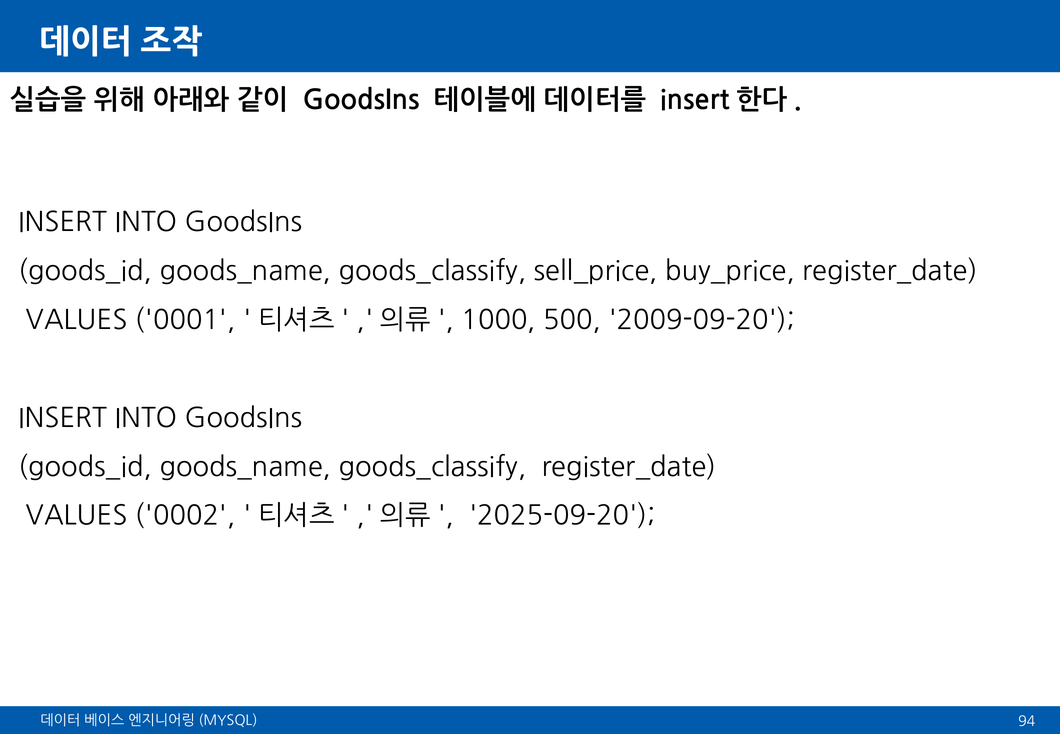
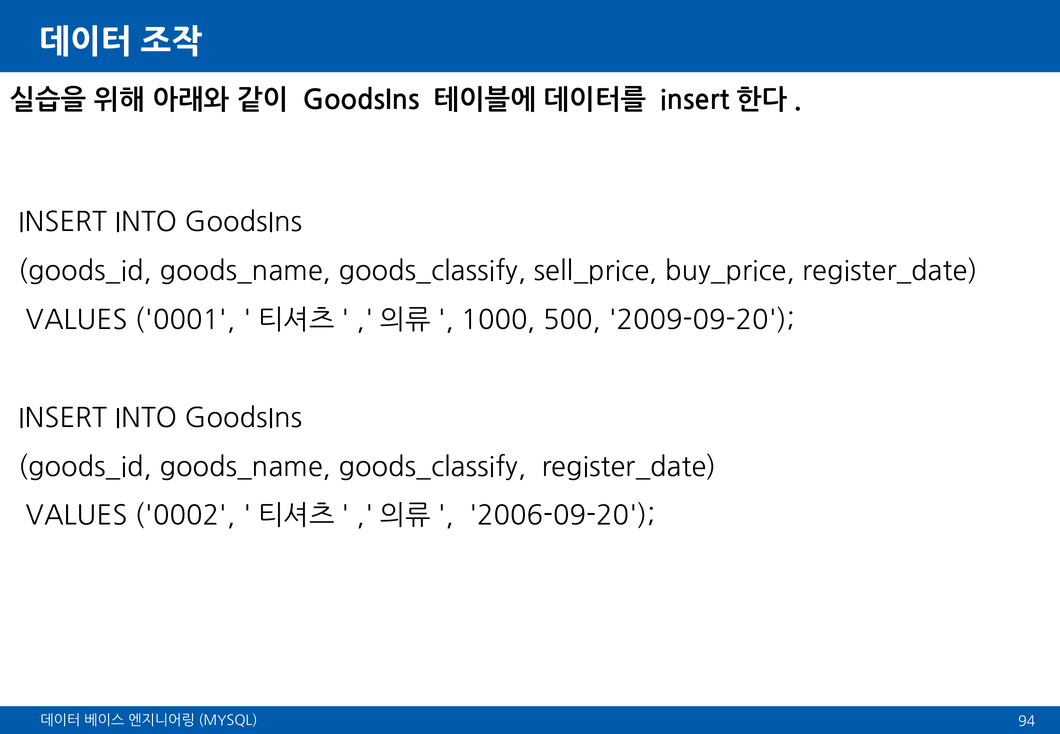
2025-09-20: 2025-09-20 -> 2006-09-20
